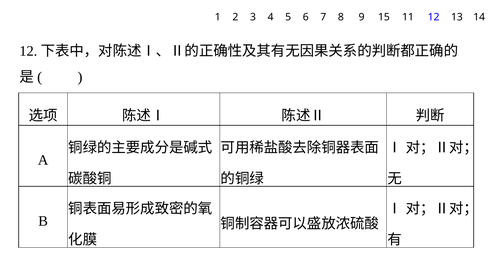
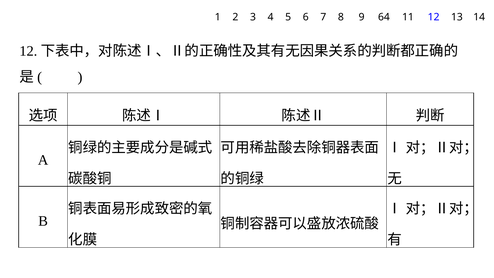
15: 15 -> 64
